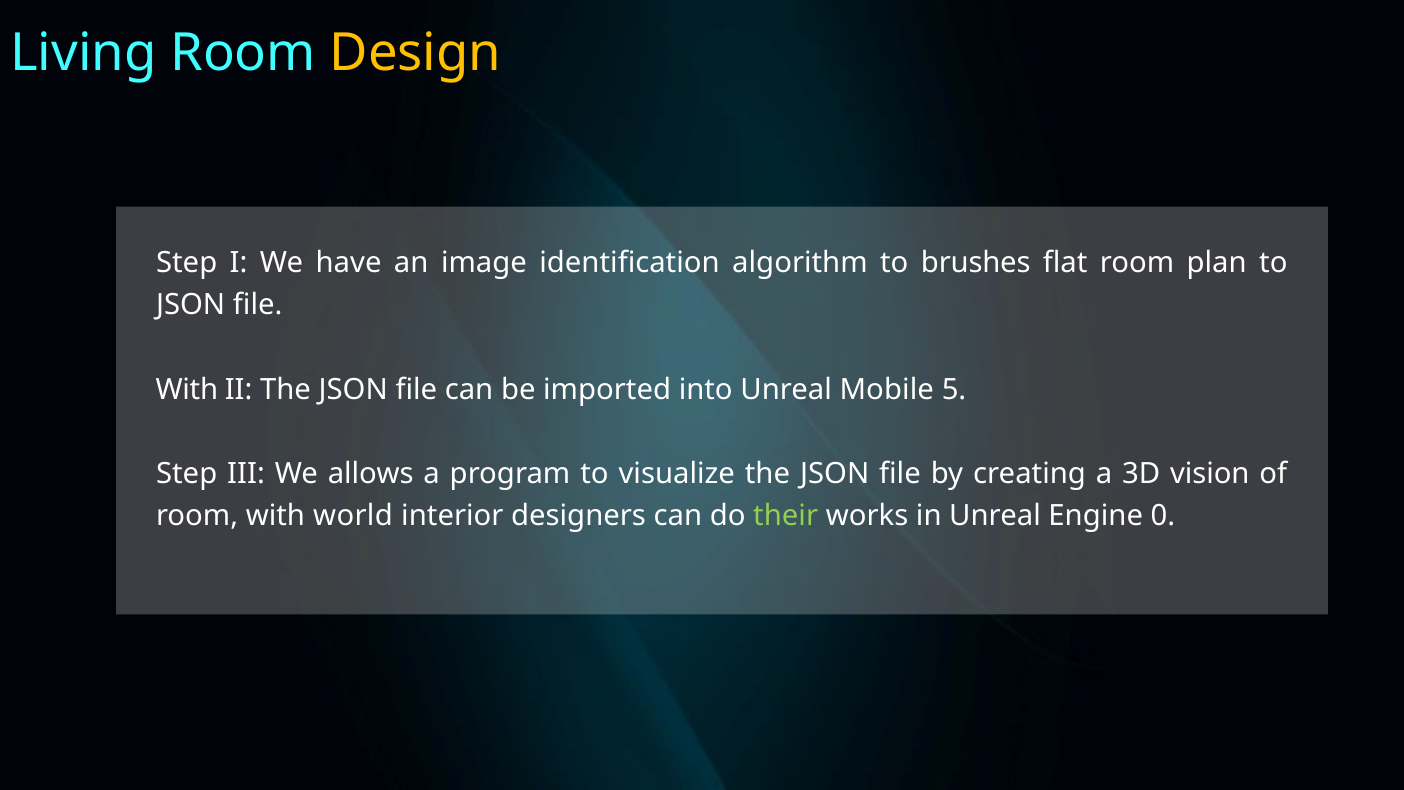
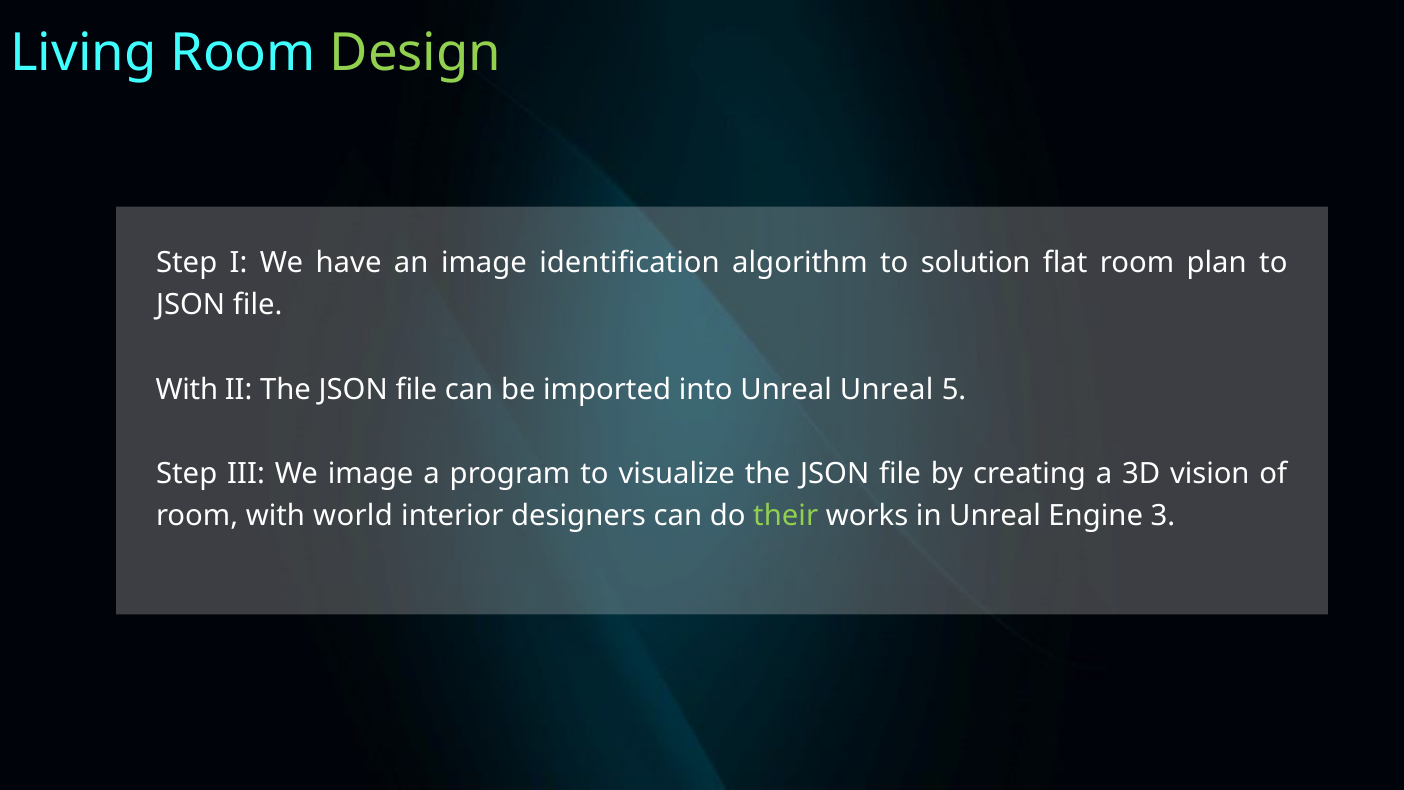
Design colour: yellow -> light green
brushes: brushes -> solution
Unreal Mobile: Mobile -> Unreal
We allows: allows -> image
0: 0 -> 3
